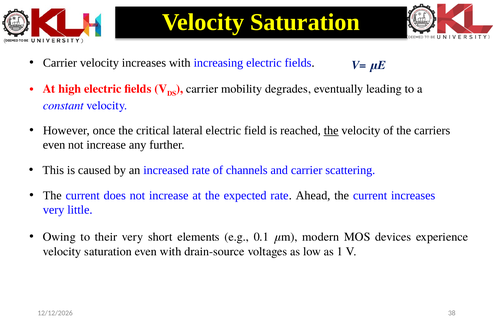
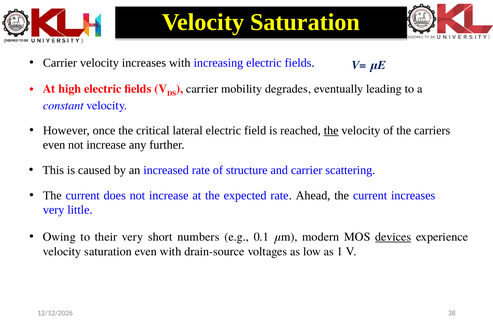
channels: channels -> structure
elements: elements -> numbers
devices underline: none -> present
